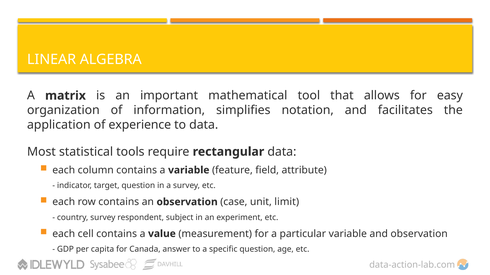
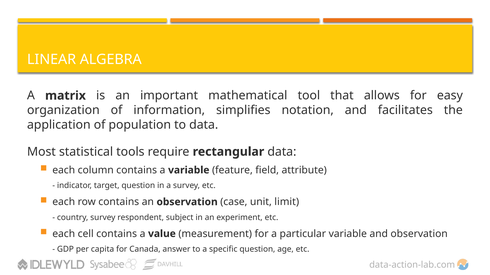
experience: experience -> population
